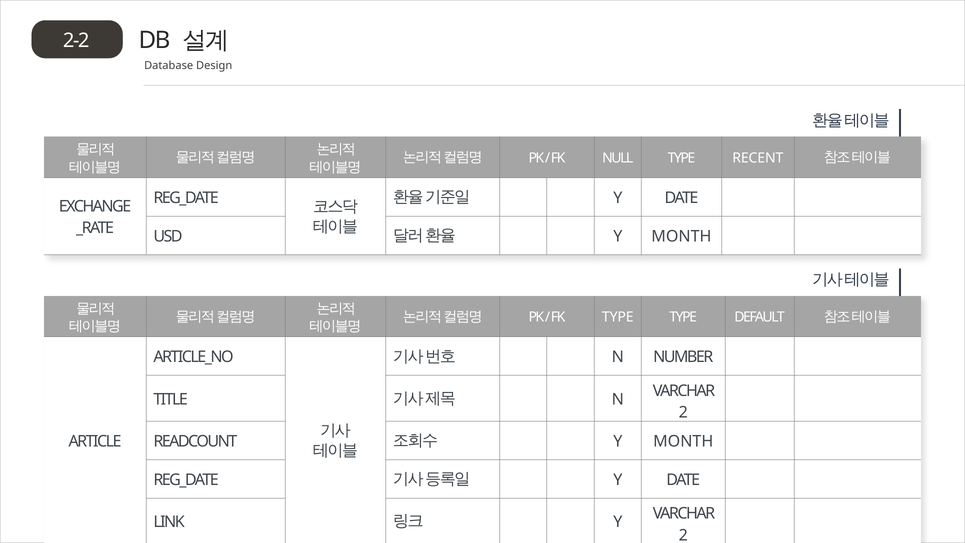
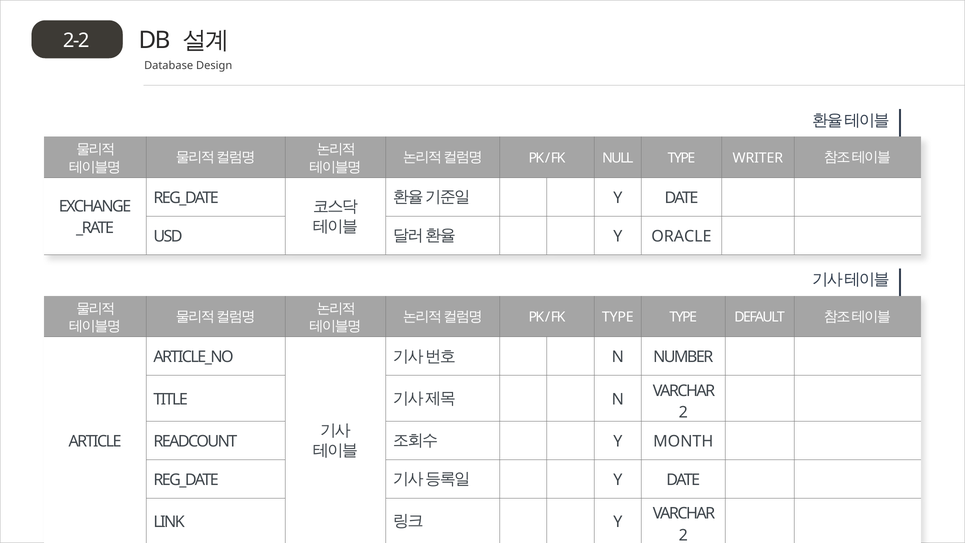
RECENT: RECENT -> WRITER
MONTH at (681, 236): MONTH -> ORACLE
